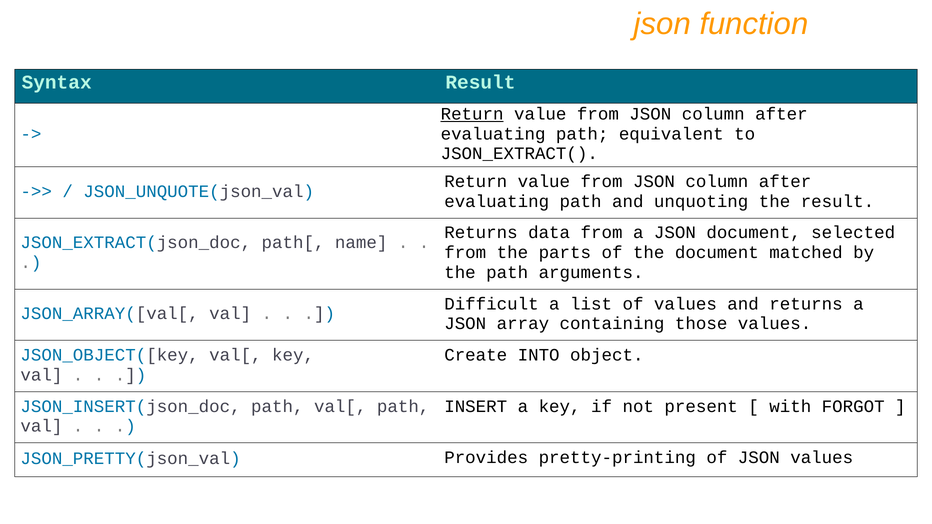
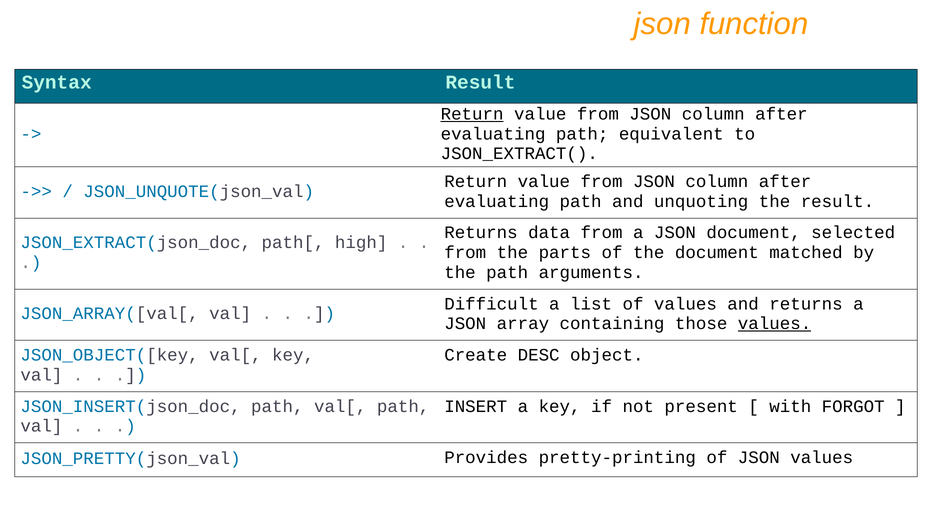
name: name -> high
values at (775, 324) underline: none -> present
INTO: INTO -> DESC
